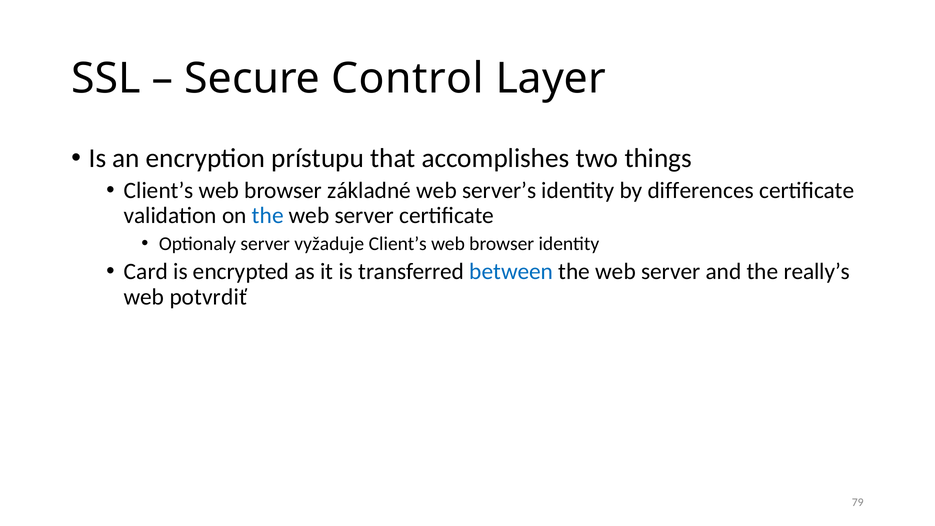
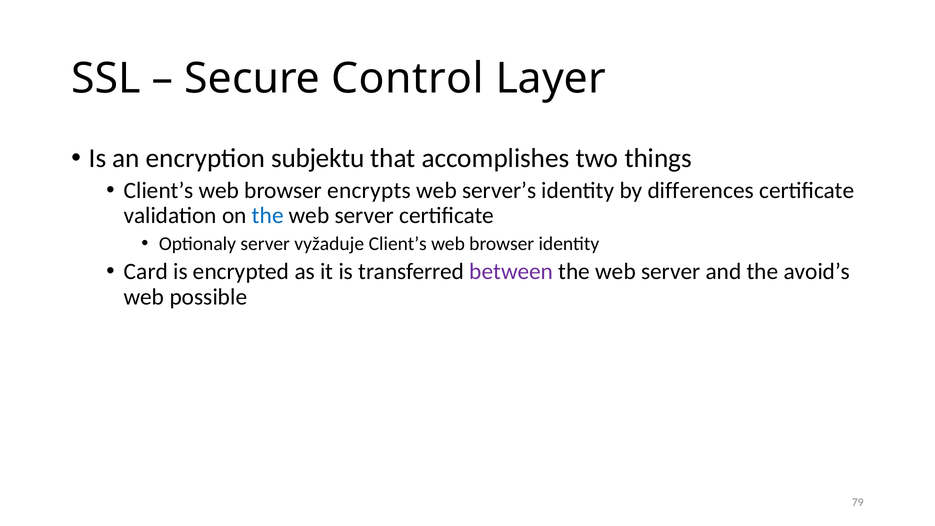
prístupu: prístupu -> subjektu
základné: základné -> encrypts
between colour: blue -> purple
really’s: really’s -> avoid’s
potvrdiť: potvrdiť -> possible
